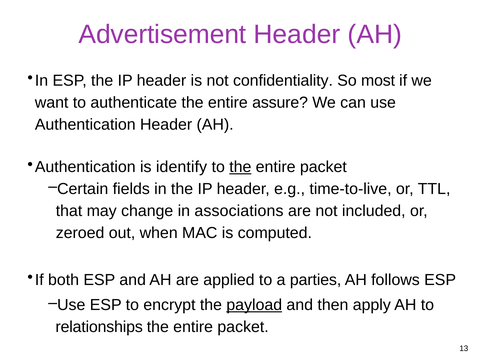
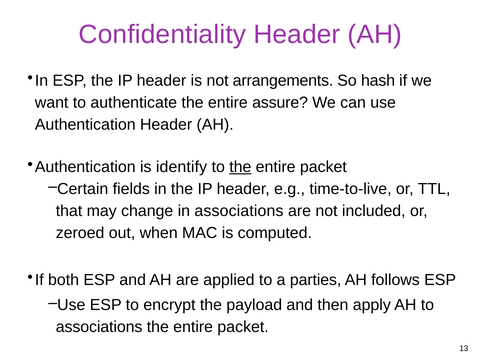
Advertisement: Advertisement -> Confidentiality
confidentiality: confidentiality -> arrangements
most: most -> hash
payload underline: present -> none
relationships at (99, 327): relationships -> associations
